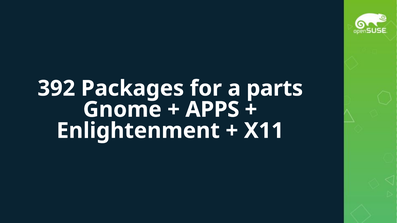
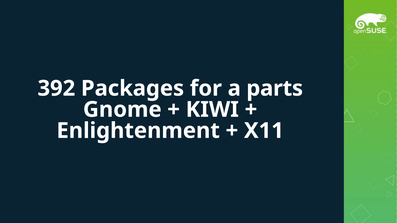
APPS: APPS -> KIWI
